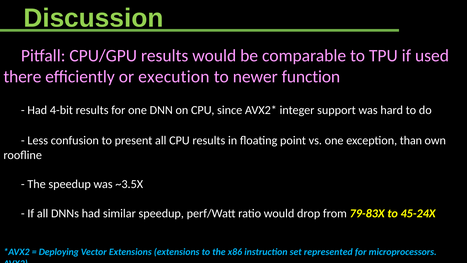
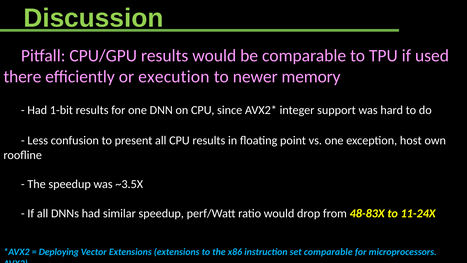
function: function -> memory
4-bit: 4-bit -> 1-bit
than: than -> host
79-83X: 79-83X -> 48-83X
45-24X: 45-24X -> 11-24X
set represented: represented -> comparable
